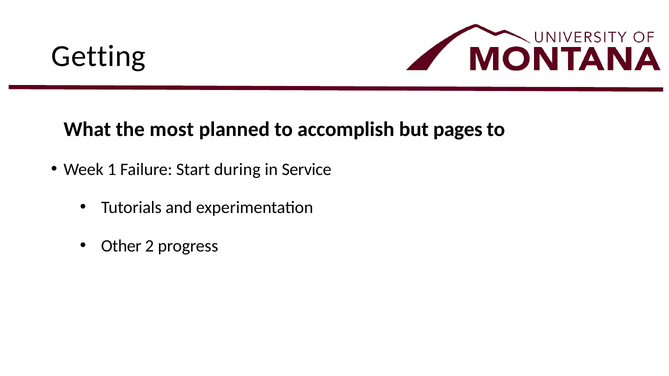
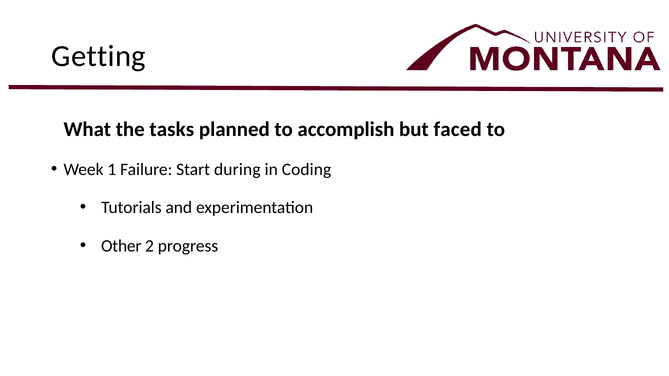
most: most -> tasks
pages: pages -> faced
Service: Service -> Coding
